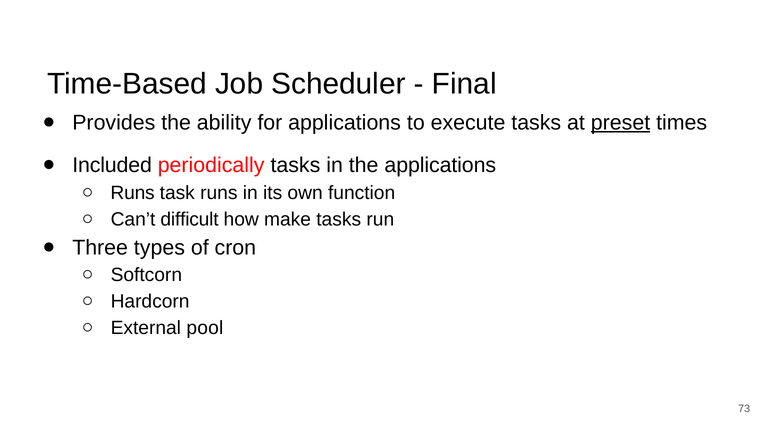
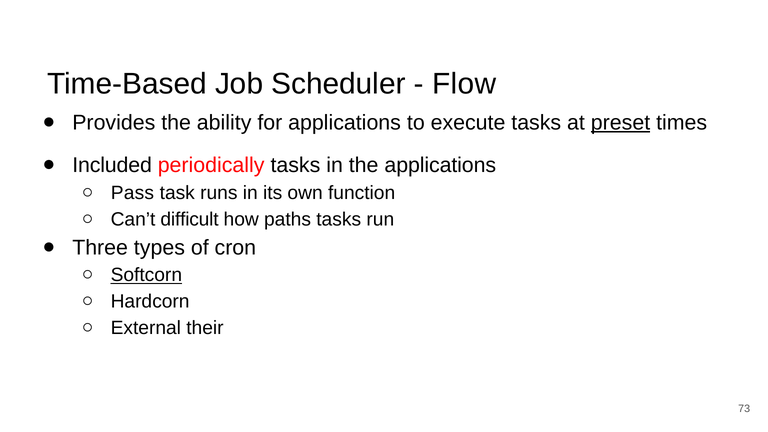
Final: Final -> Flow
Runs at (133, 193): Runs -> Pass
make: make -> paths
Softcorn underline: none -> present
pool: pool -> their
